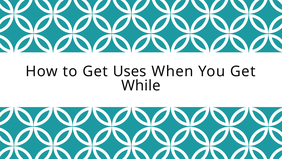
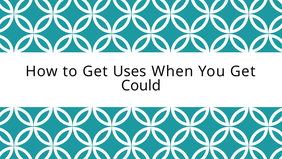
While: While -> Could
